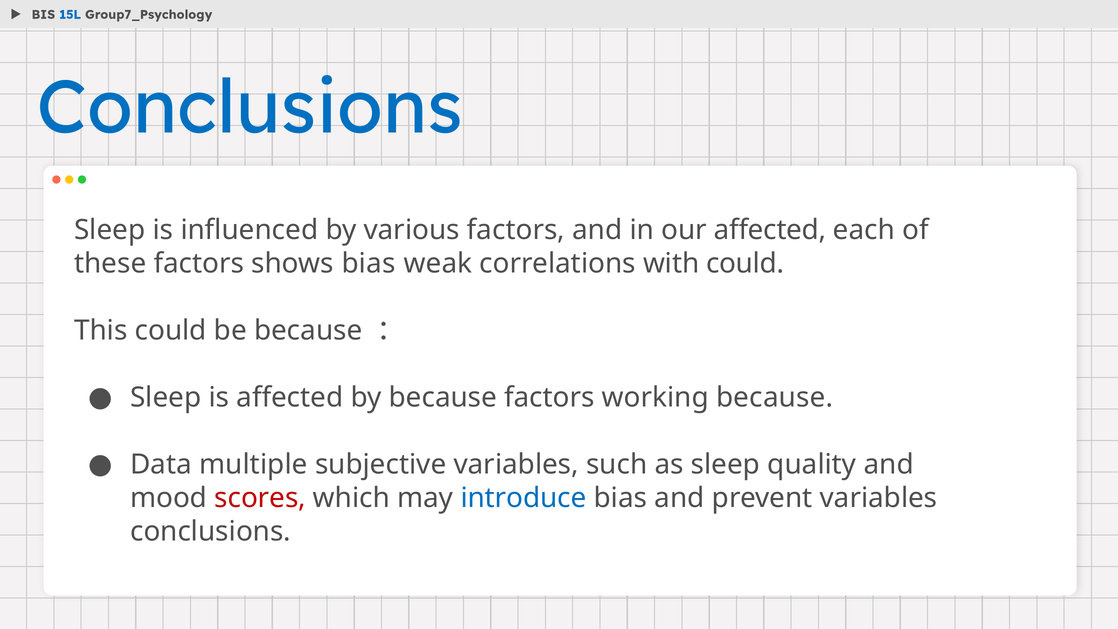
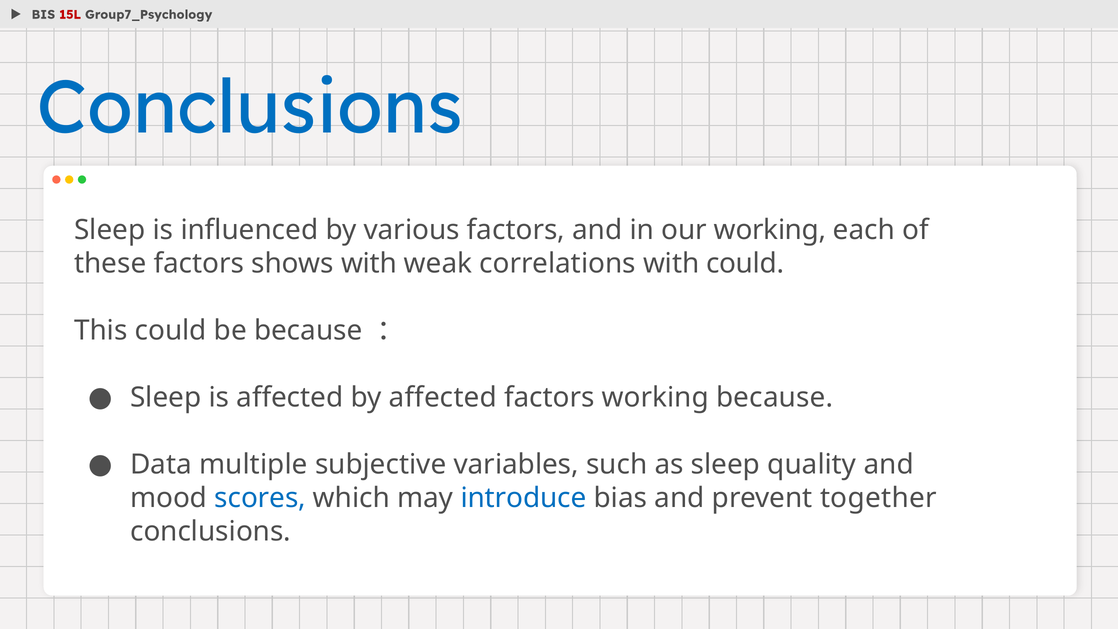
15L colour: blue -> red
our affected: affected -> working
shows bias: bias -> with
by because: because -> affected
scores colour: red -> blue
prevent variables: variables -> together
